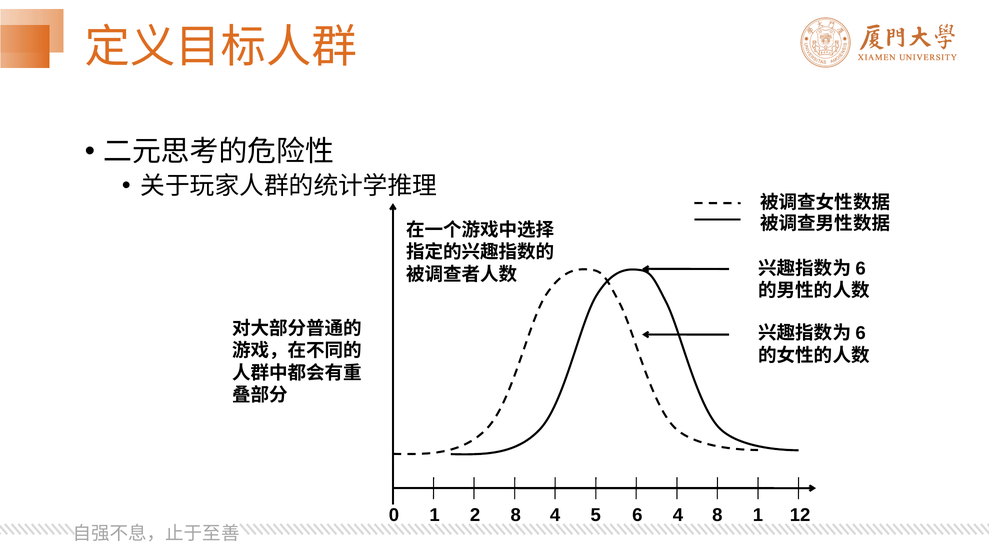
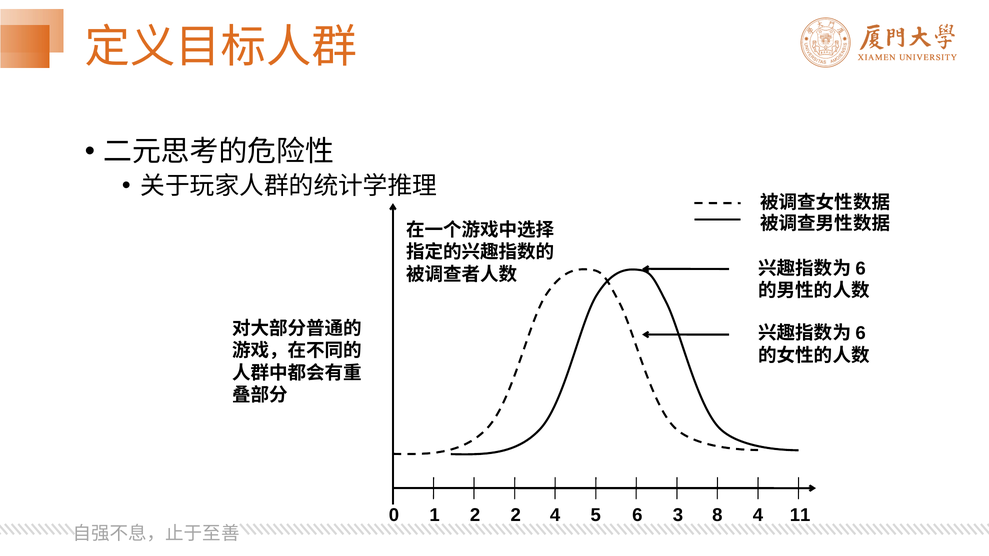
0 8: 8 -> 2
4 4: 4 -> 3
6 1: 1 -> 4
12: 12 -> 11
